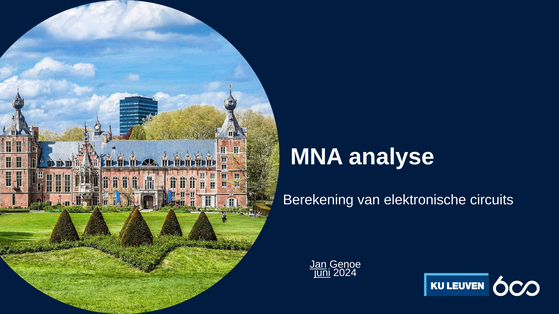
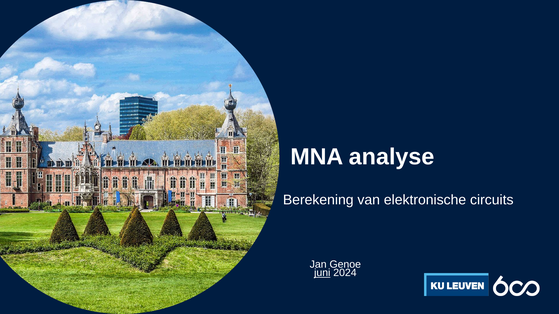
Jan underline: present -> none
